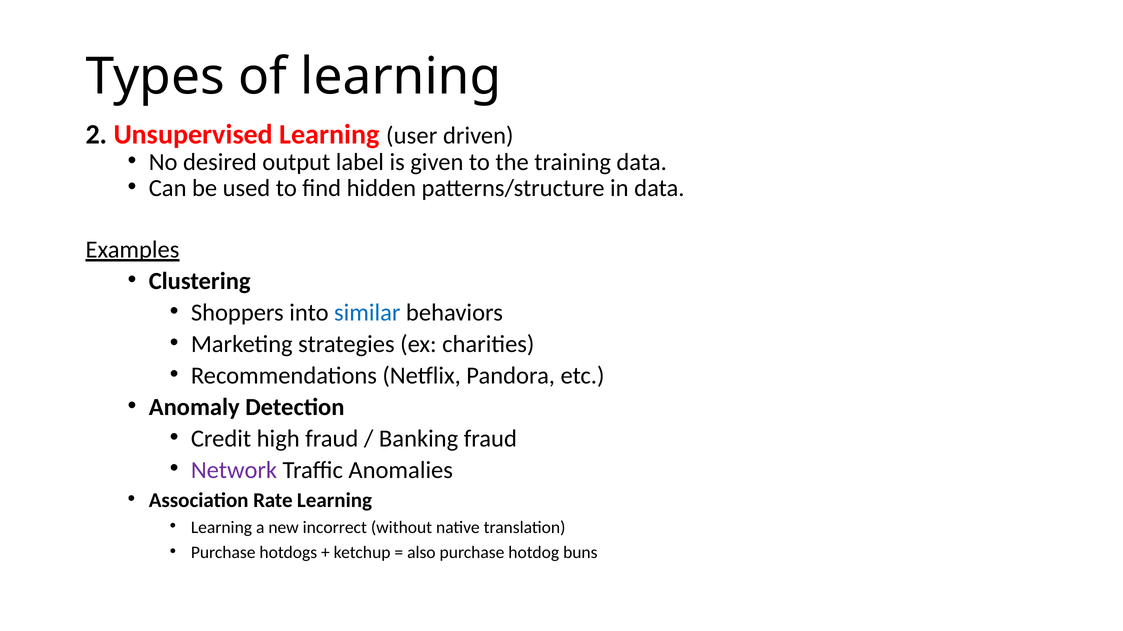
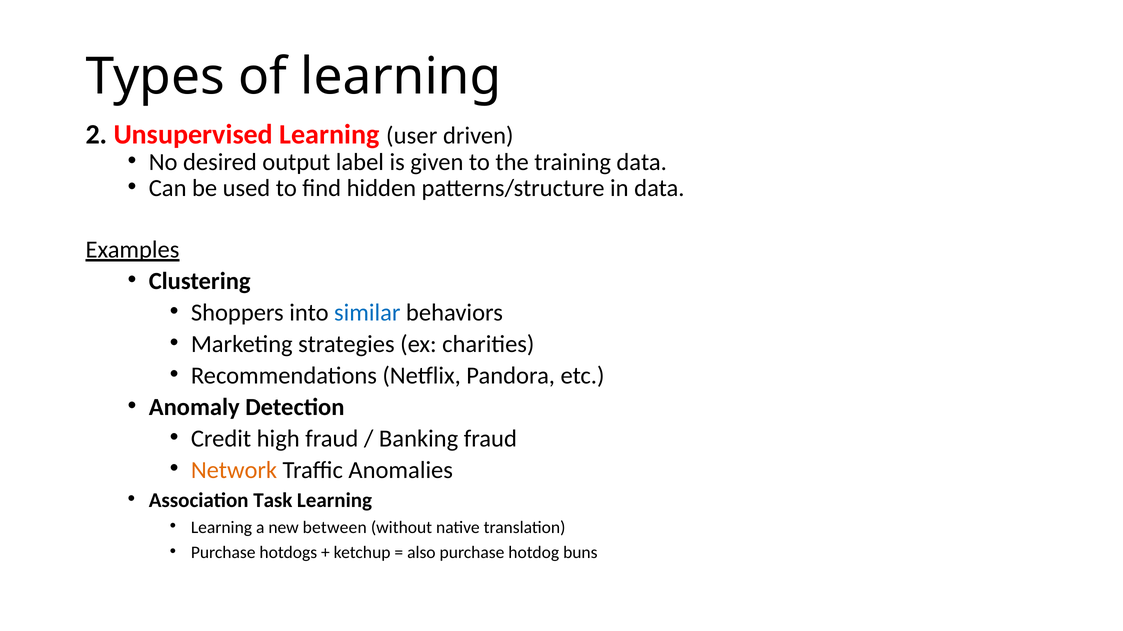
Network colour: purple -> orange
Rate: Rate -> Task
incorrect: incorrect -> between
